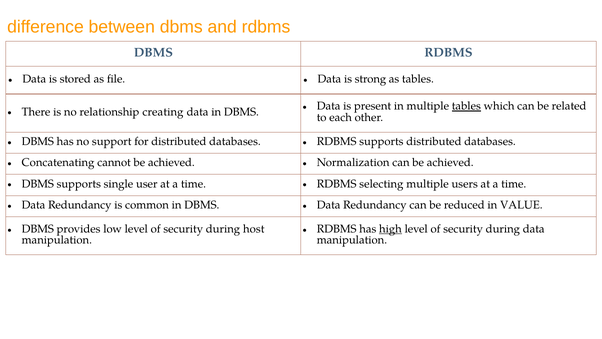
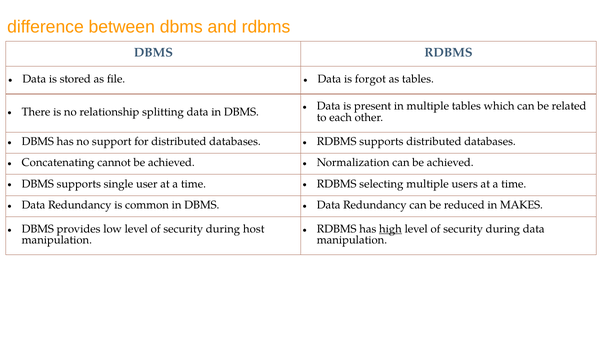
strong: strong -> forgot
tables at (466, 106) underline: present -> none
creating: creating -> splitting
VALUE: VALUE -> MAKES
